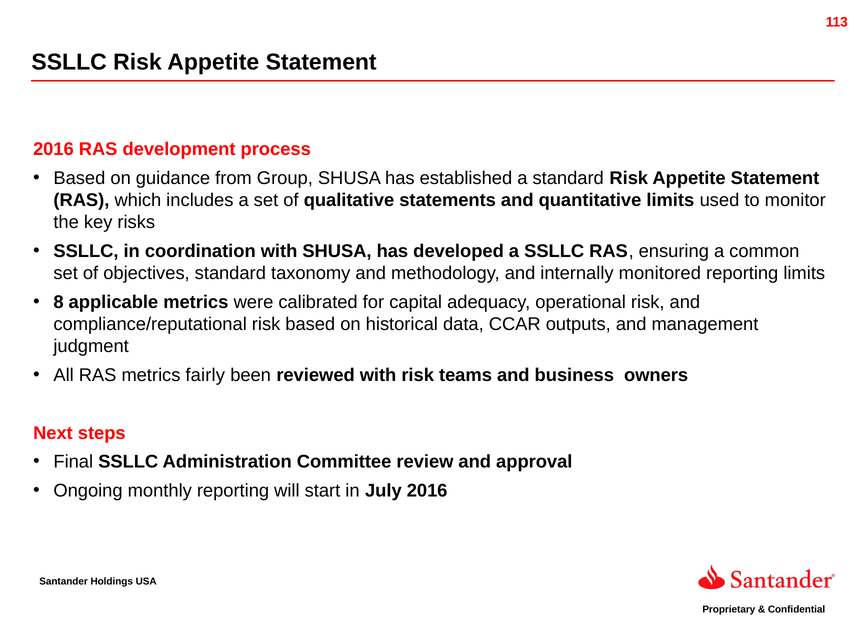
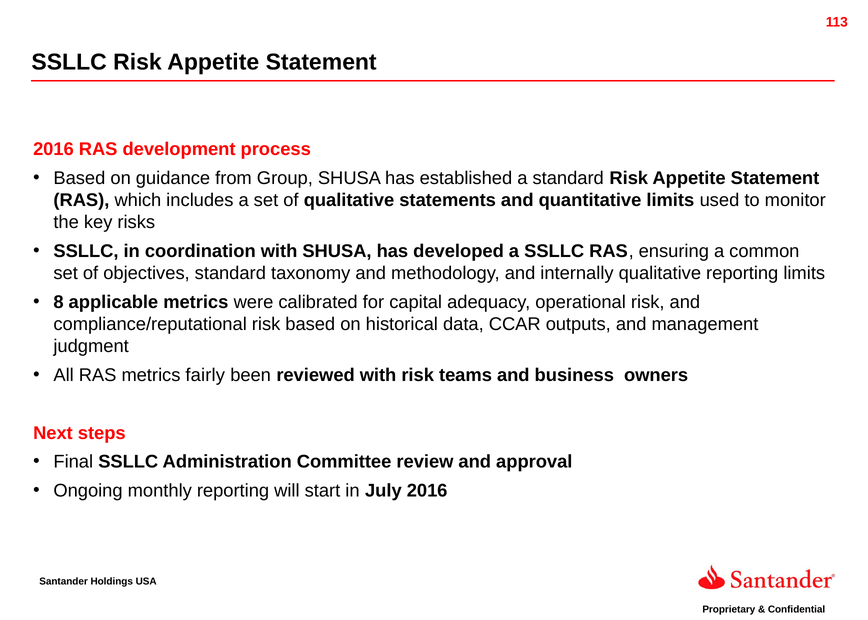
internally monitored: monitored -> qualitative
